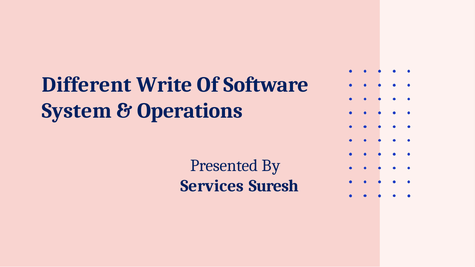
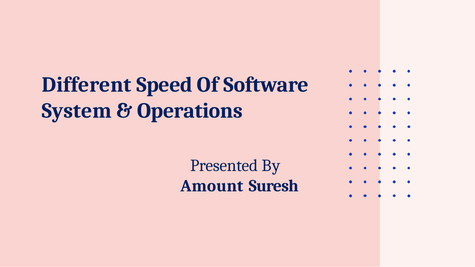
Write: Write -> Speed
Services: Services -> Amount
